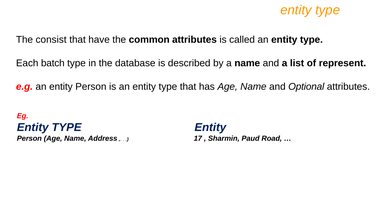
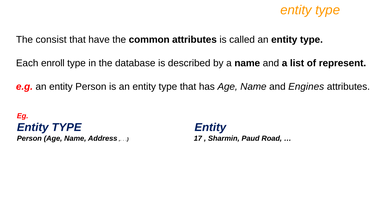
batch: batch -> enroll
Optional: Optional -> Engines
